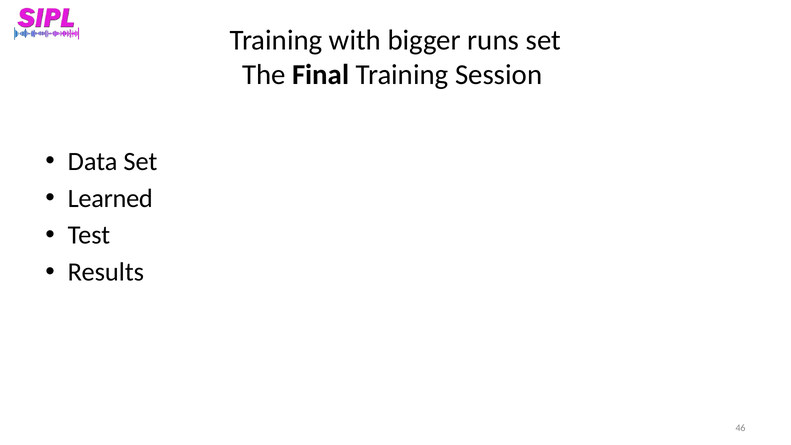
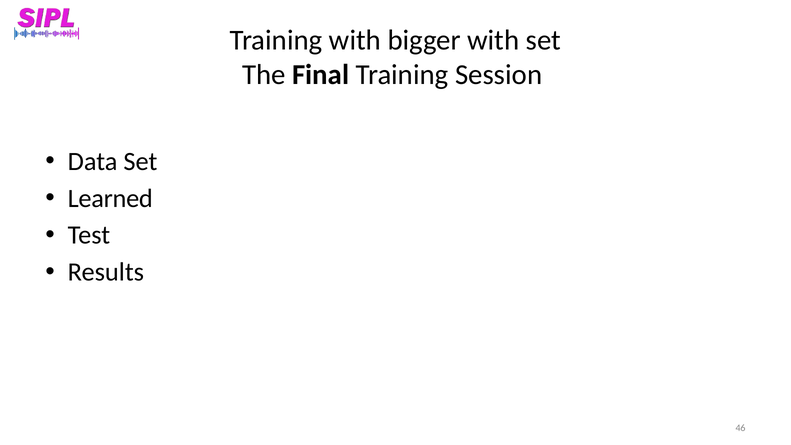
bigger runs: runs -> with
